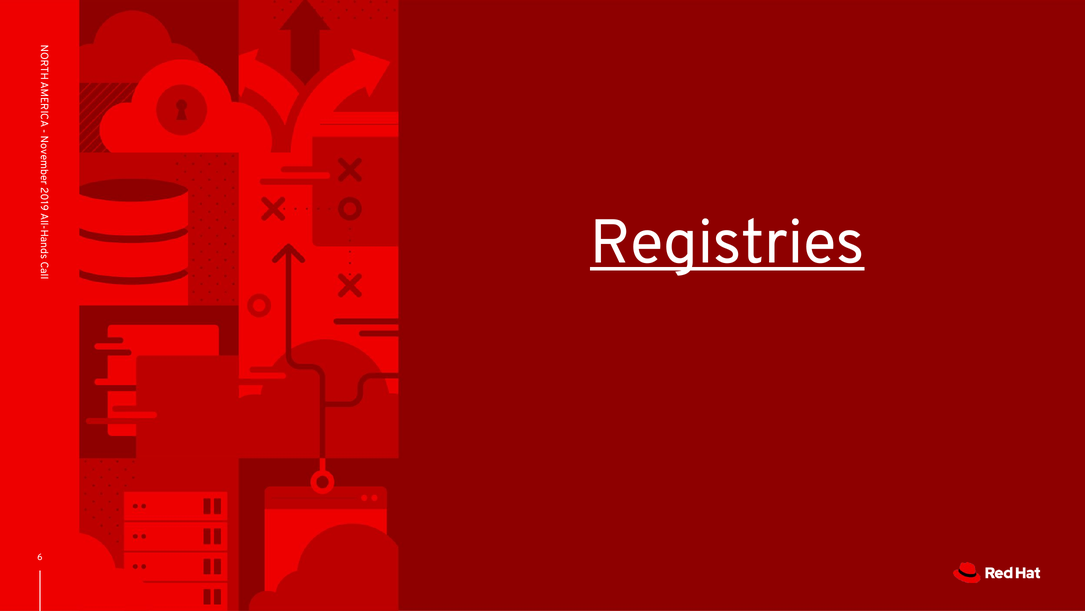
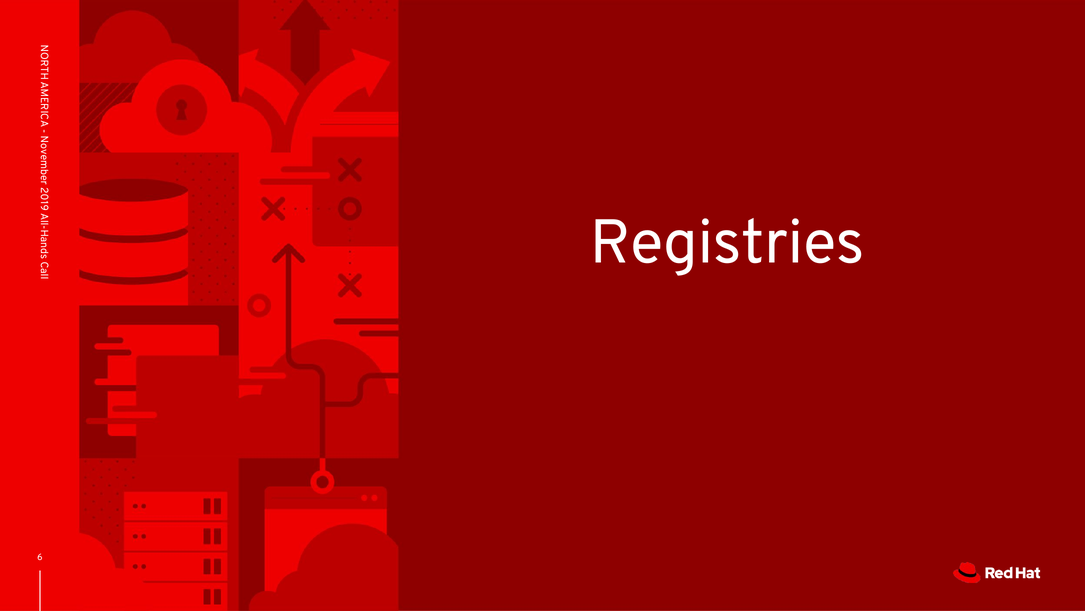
Registries underline: present -> none
